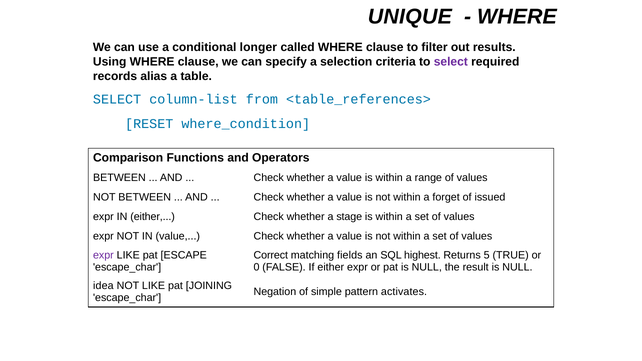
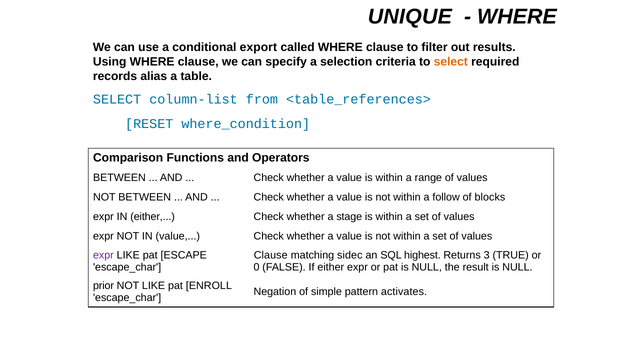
longer: longer -> export
select at (451, 62) colour: purple -> orange
forget: forget -> follow
issued: issued -> blocks
Correct at (271, 256): Correct -> Clause
fields: fields -> sidec
5: 5 -> 3
idea: idea -> prior
JOINING: JOINING -> ENROLL
